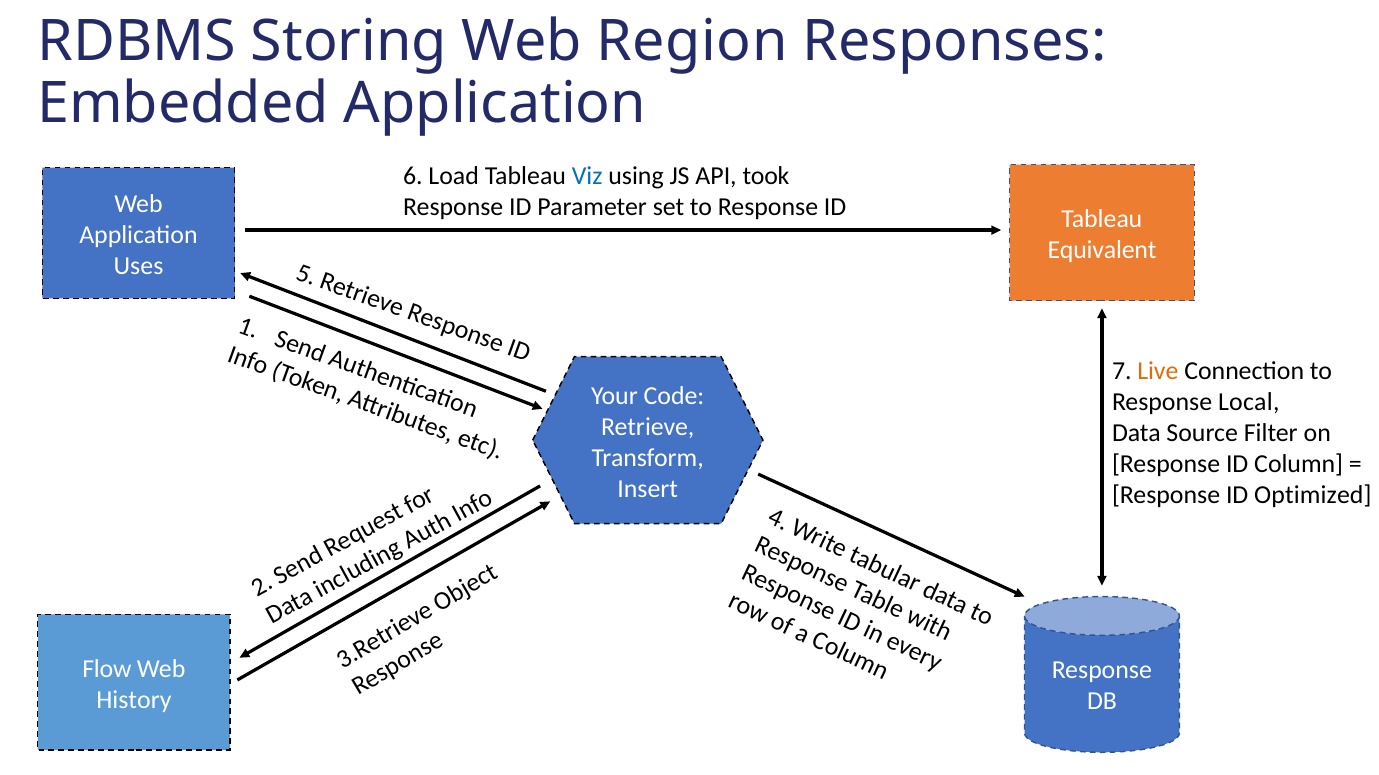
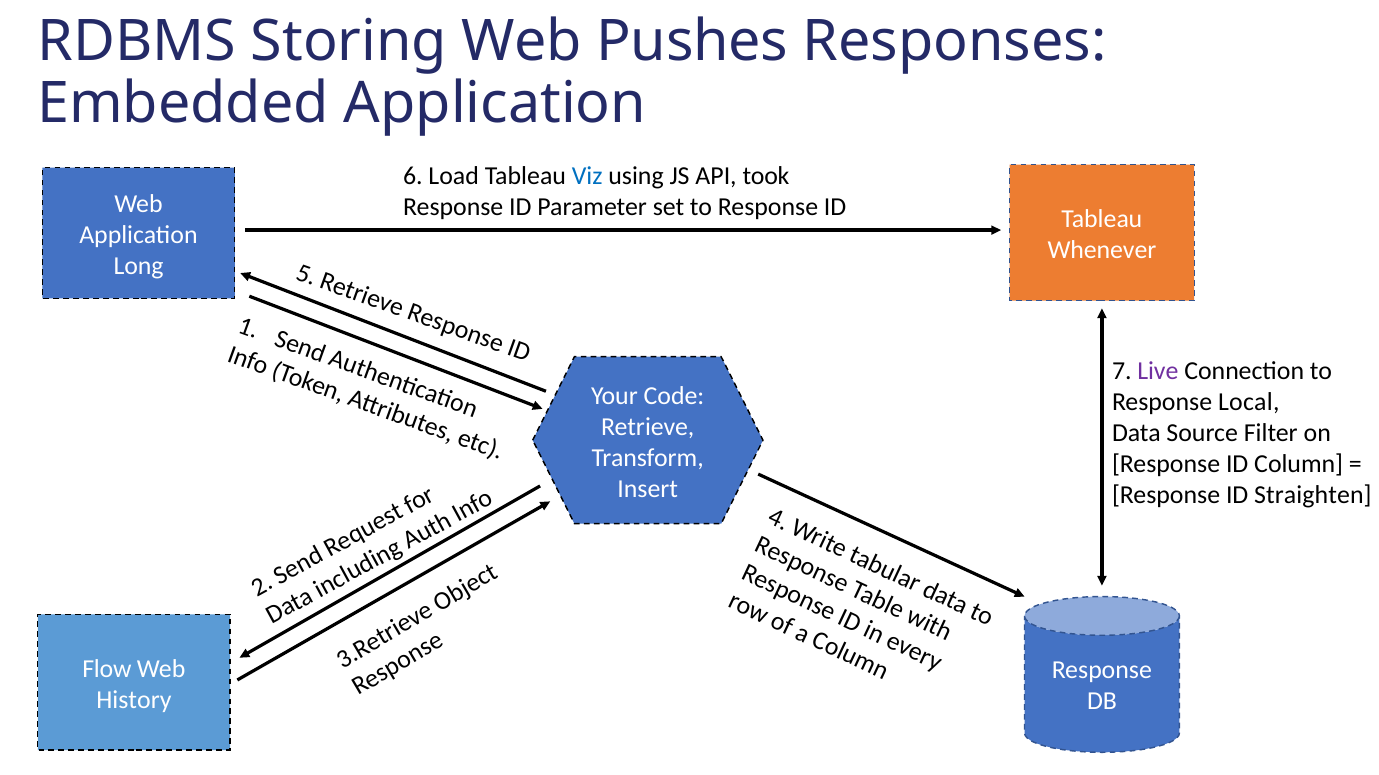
Region: Region -> Pushes
Equivalent: Equivalent -> Whenever
Uses: Uses -> Long
Live colour: orange -> purple
Optimized: Optimized -> Straighten
